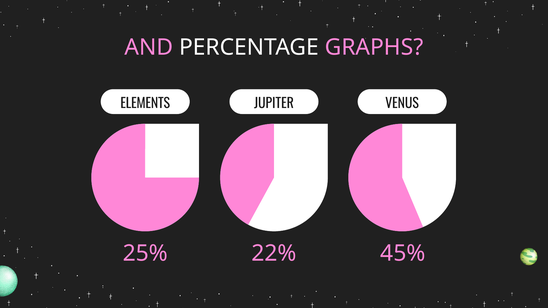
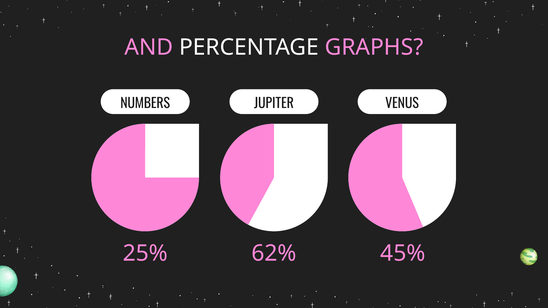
ELEMENTS: ELEMENTS -> NUMBERS
22%: 22% -> 62%
